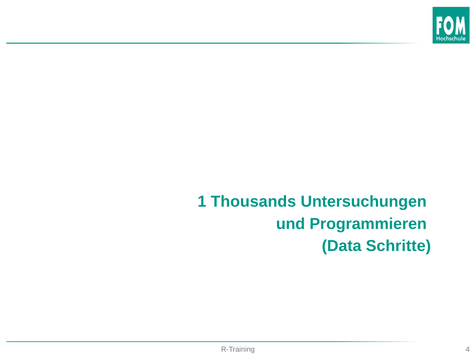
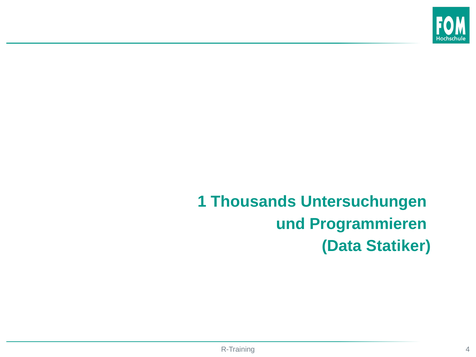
Schritte: Schritte -> Statiker
